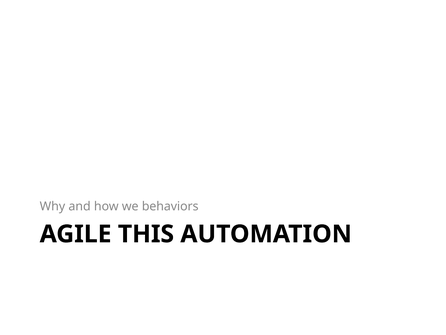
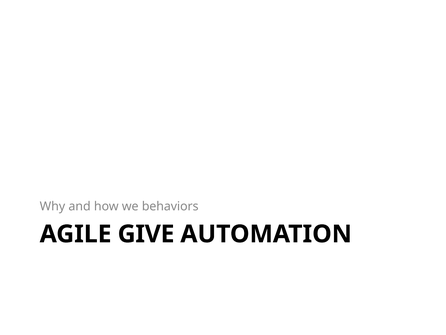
THIS: THIS -> GIVE
